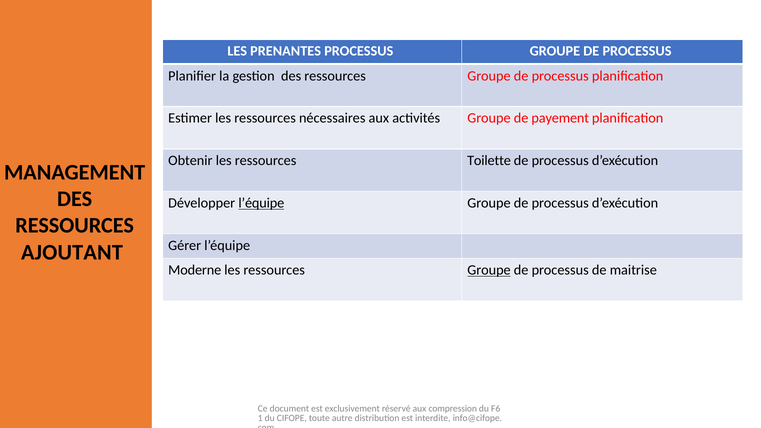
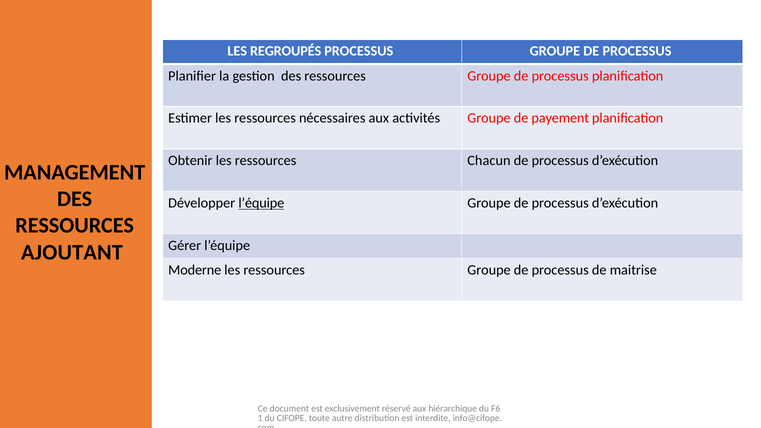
PRENANTES: PRENANTES -> REGROUPÉS
Toilette: Toilette -> Chacun
Groupe at (489, 270) underline: present -> none
compression: compression -> hiérarchique
